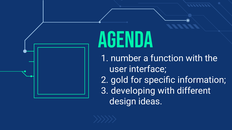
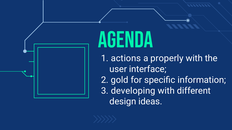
number: number -> actions
function: function -> properly
